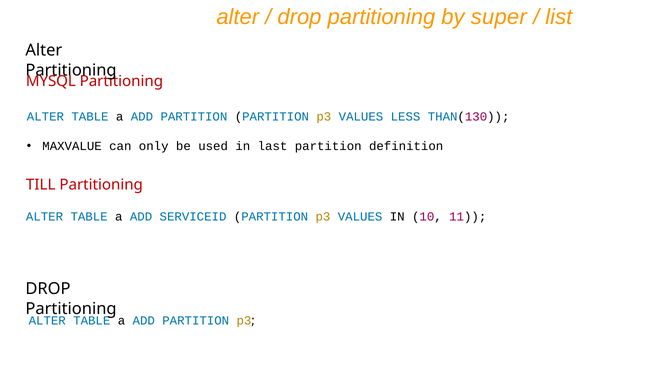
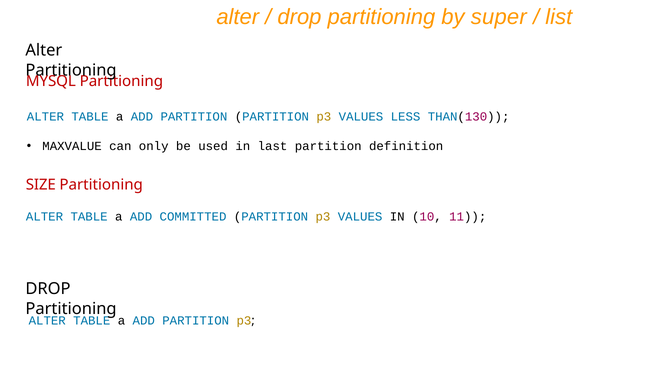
TILL: TILL -> SIZE
SERVICEID: SERVICEID -> COMMITTED
